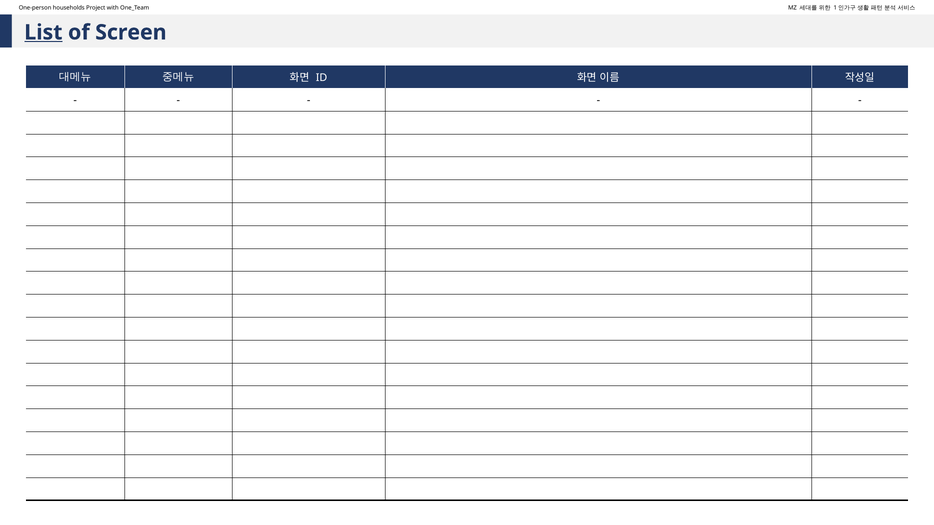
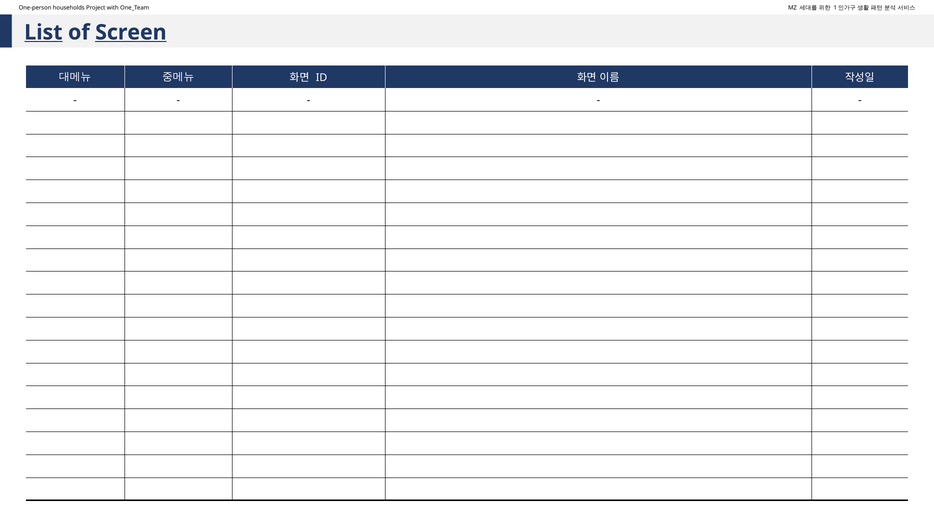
Screen underline: none -> present
